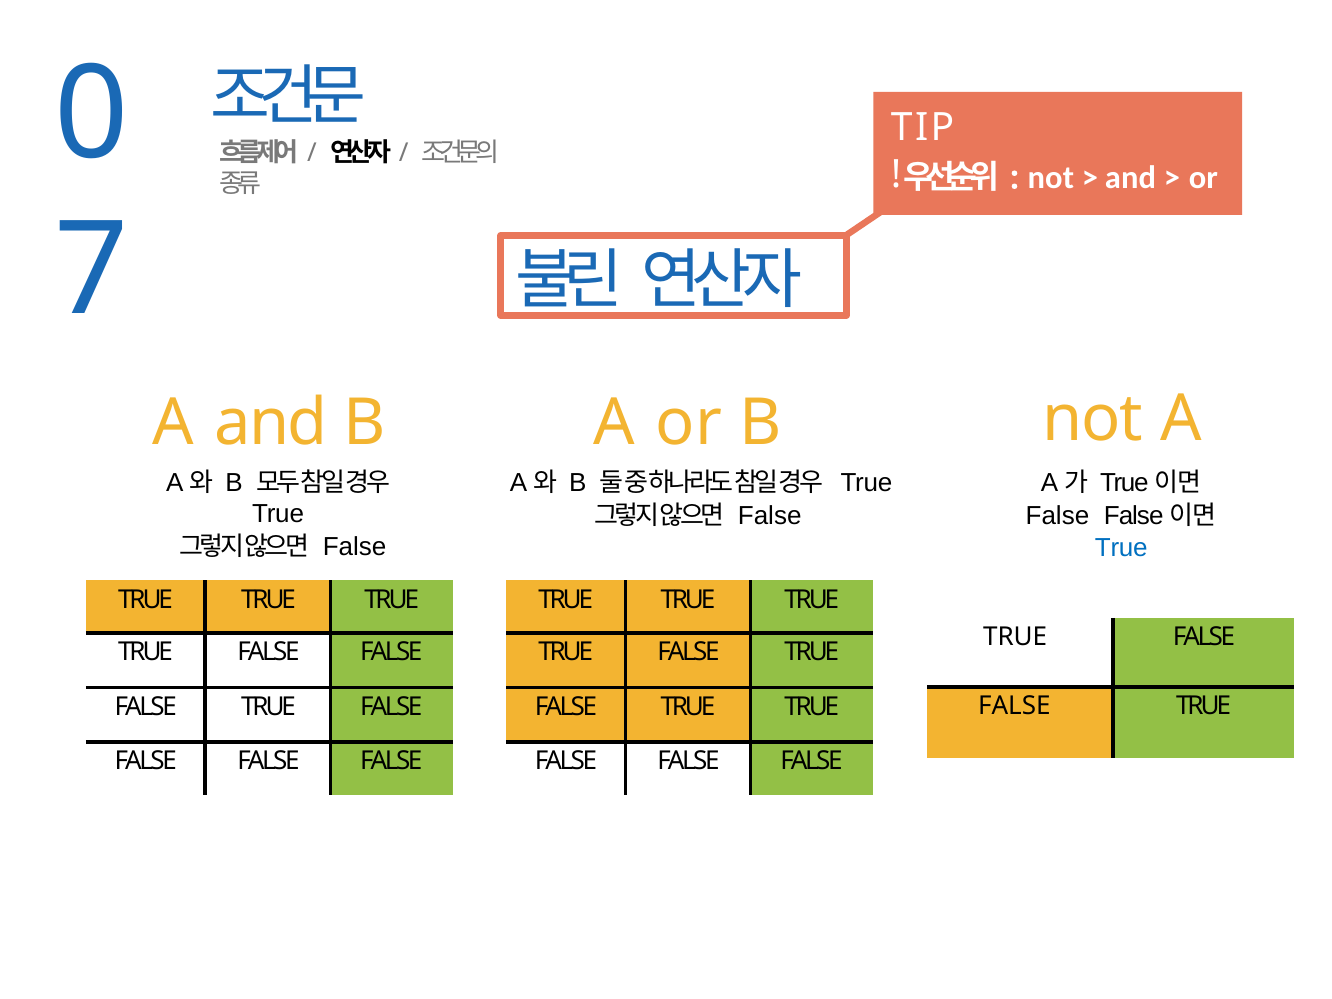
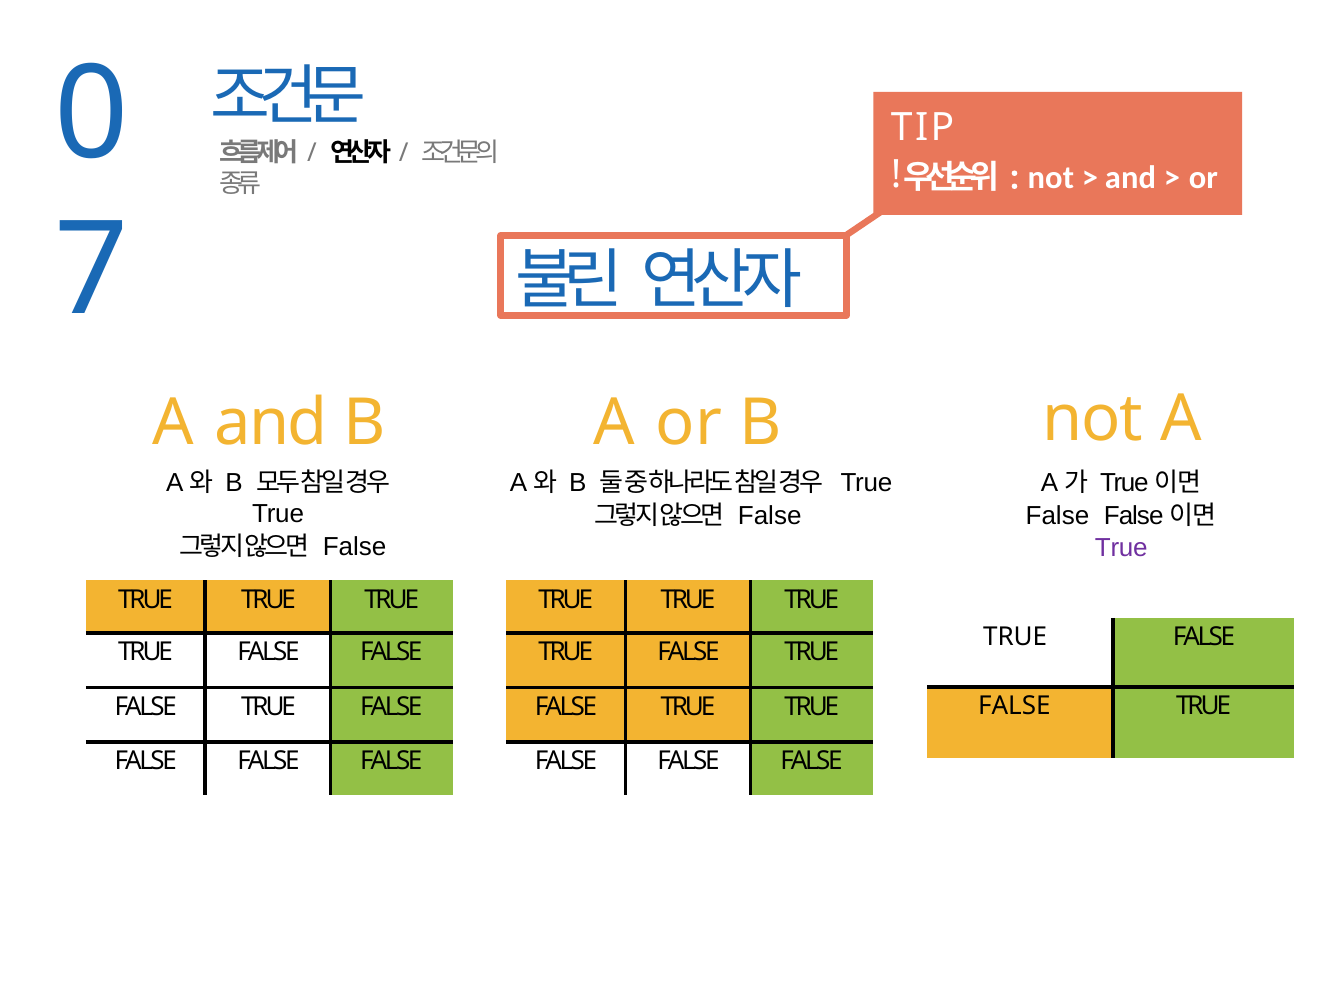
True at (1121, 548) colour: blue -> purple
